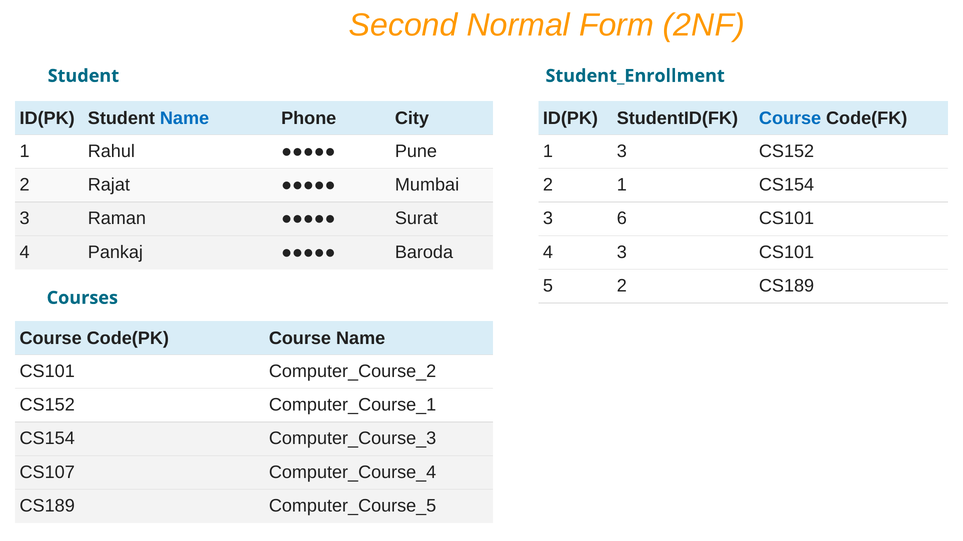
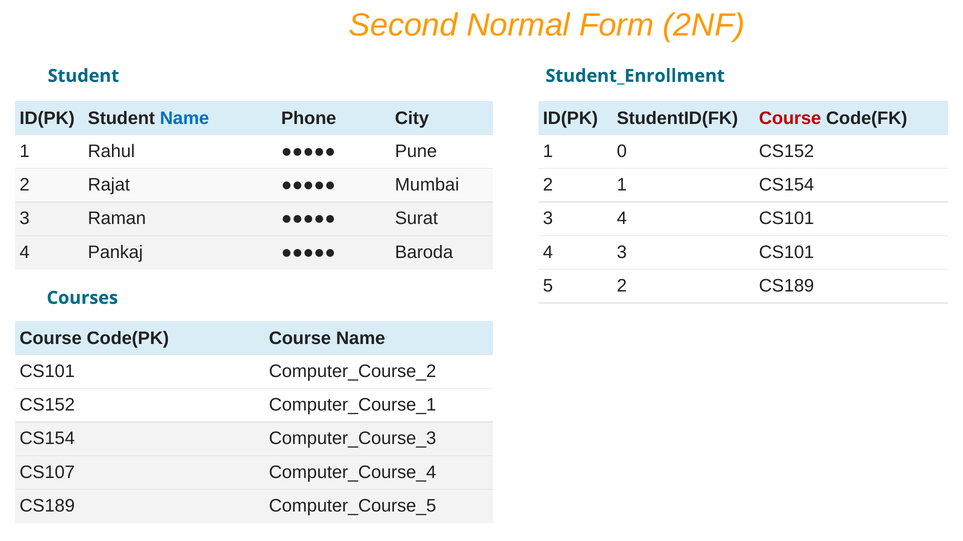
Course at (790, 118) colour: blue -> red
1 3: 3 -> 0
3 6: 6 -> 4
